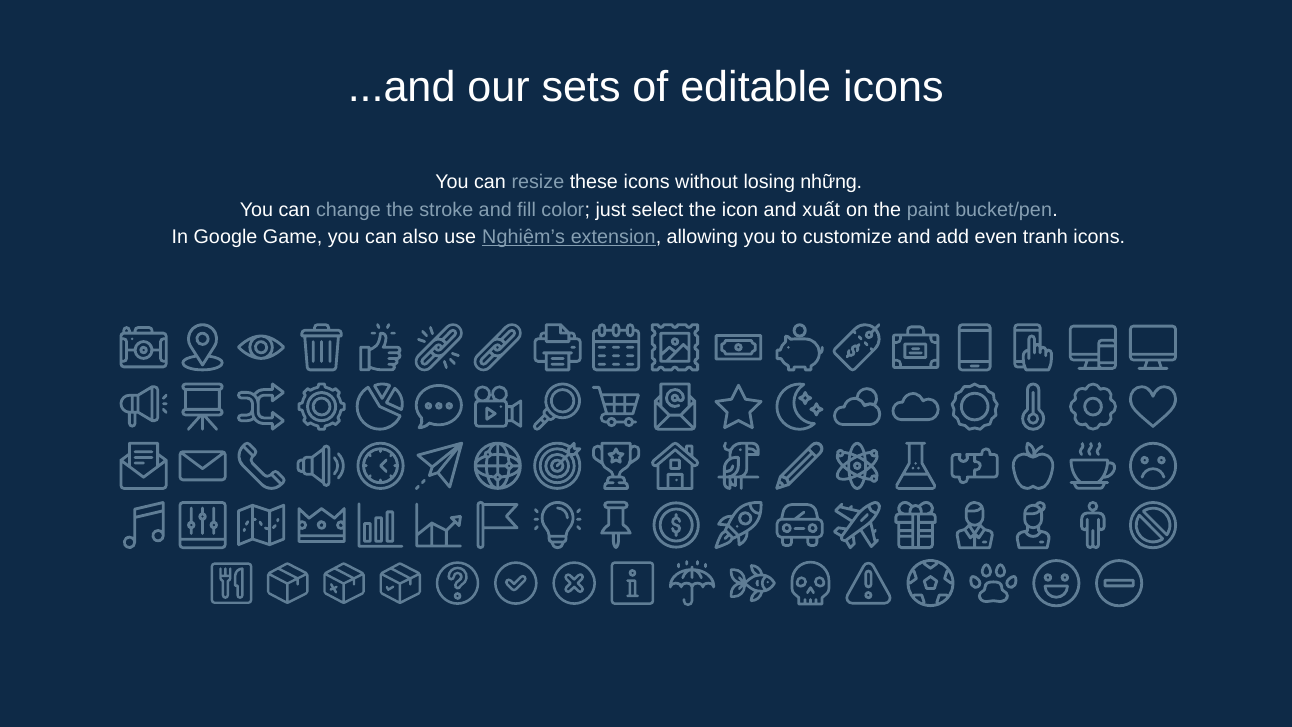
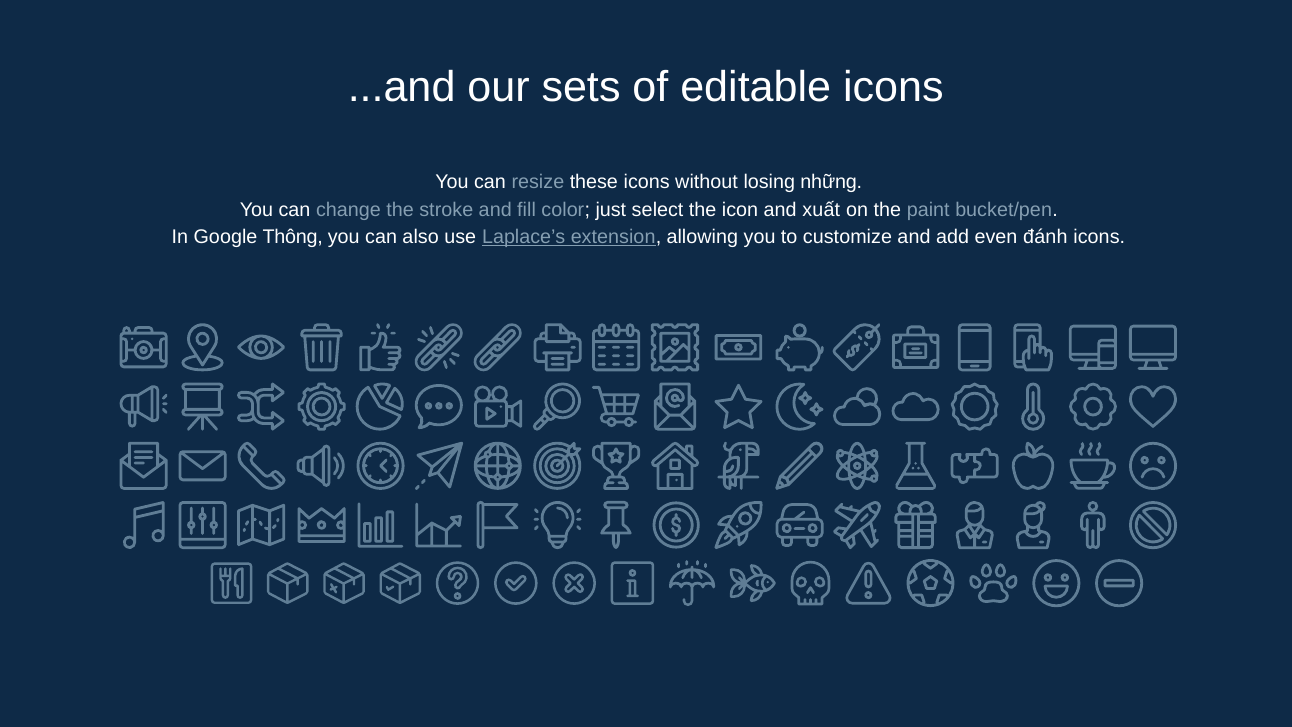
Game: Game -> Thông
Nghiệm’s: Nghiệm’s -> Laplace’s
tranh: tranh -> đánh
